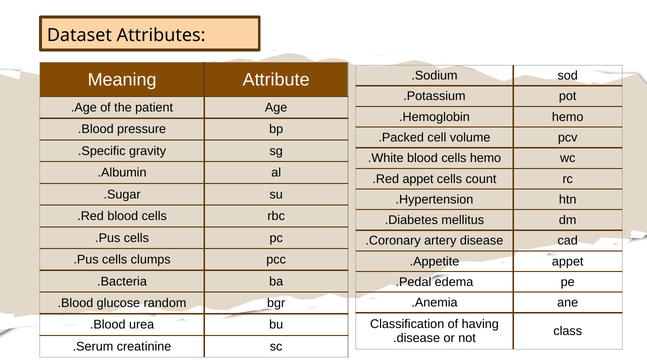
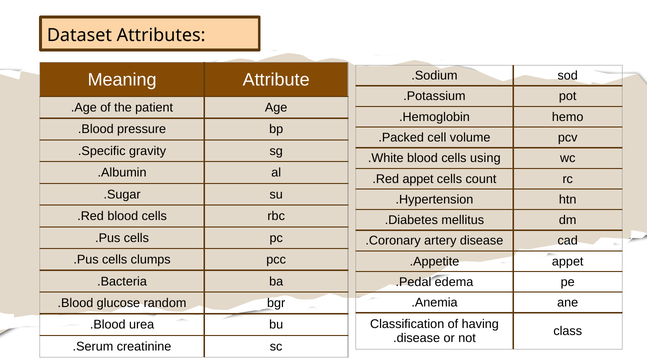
cells hemo: hemo -> using
